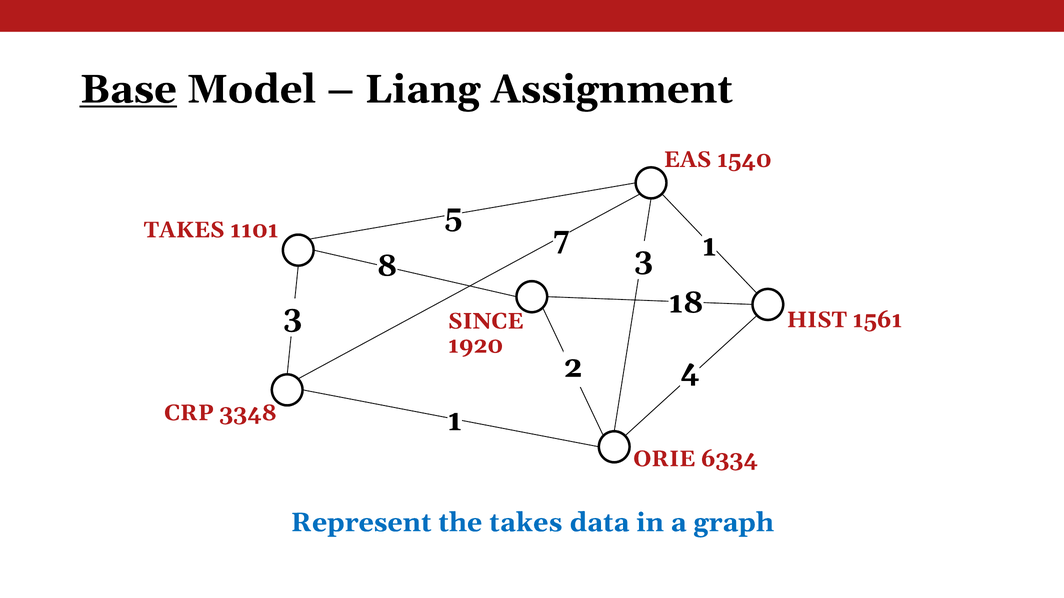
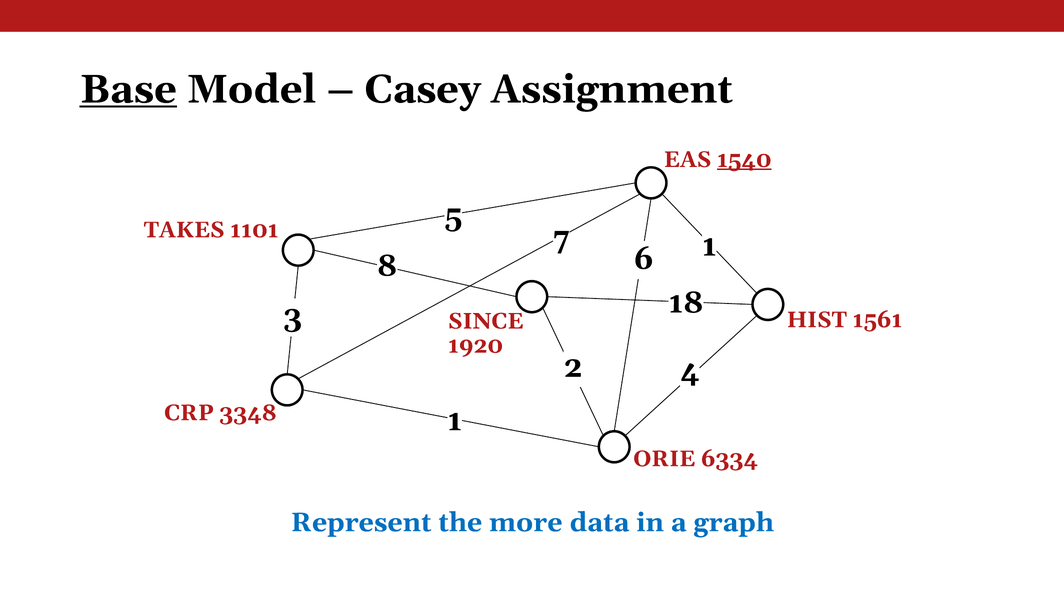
Liang: Liang -> Casey
1540 underline: none -> present
8 3: 3 -> 6
the takes: takes -> more
